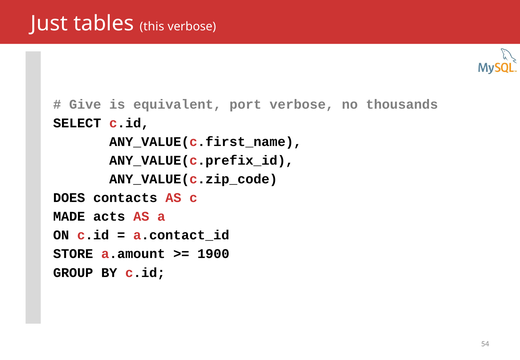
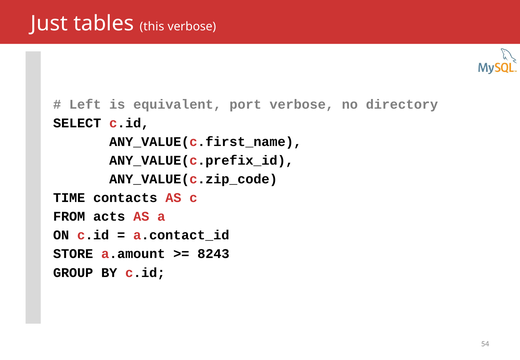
Give: Give -> Left
thousands: thousands -> directory
DOES: DOES -> TIME
MADE: MADE -> FROM
1900: 1900 -> 8243
